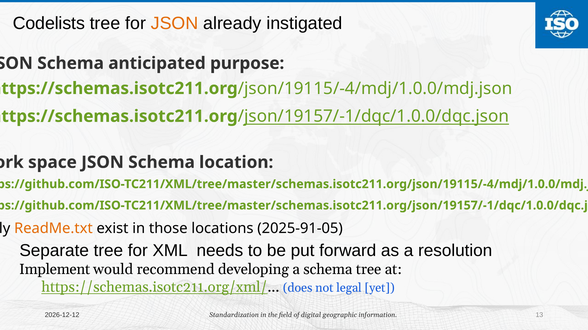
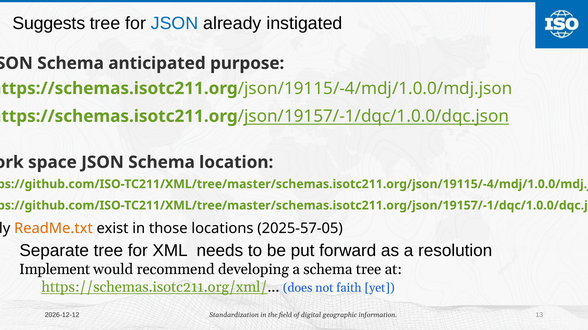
Codelists: Codelists -> Suggests
JSON at (175, 23) colour: orange -> blue
2025-91-05: 2025-91-05 -> 2025-57-05
legal: legal -> faith
